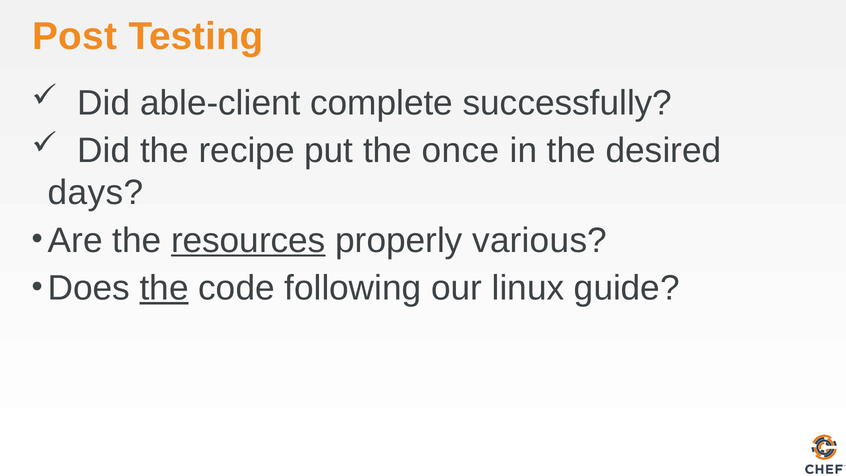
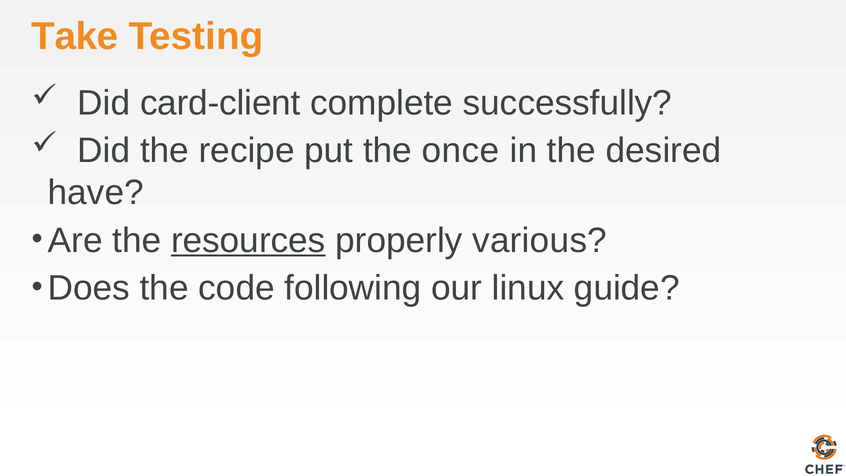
Post: Post -> Take
able-client: able-client -> card-client
days: days -> have
the at (164, 288) underline: present -> none
